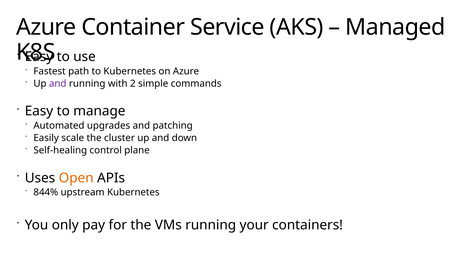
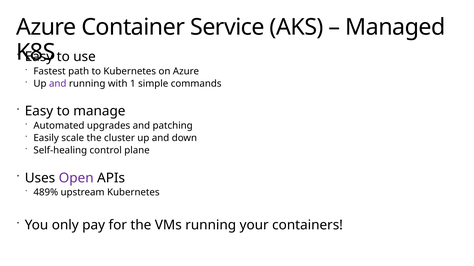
2: 2 -> 1
Open colour: orange -> purple
844%: 844% -> 489%
